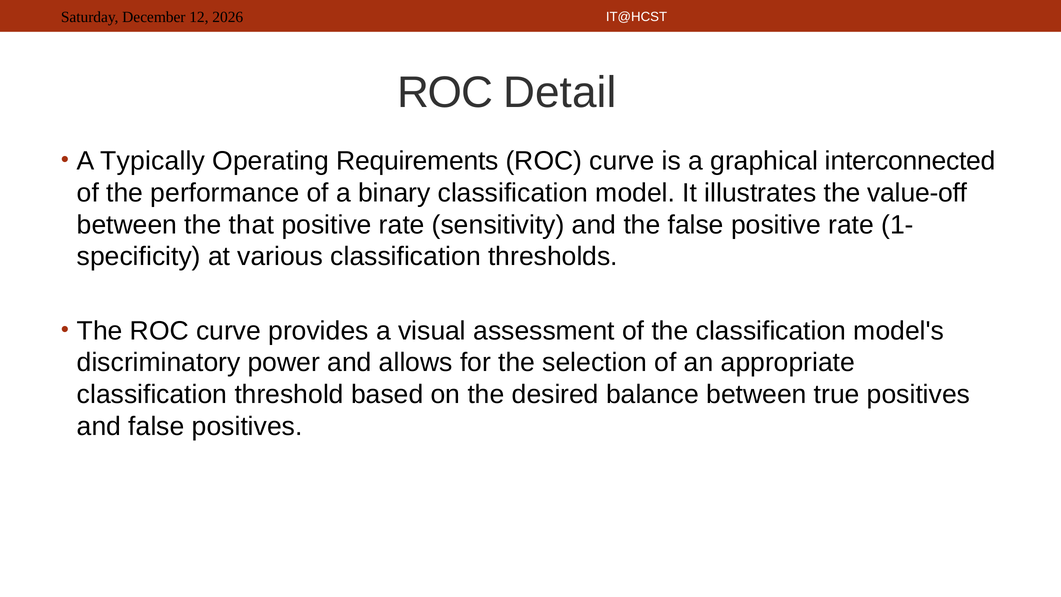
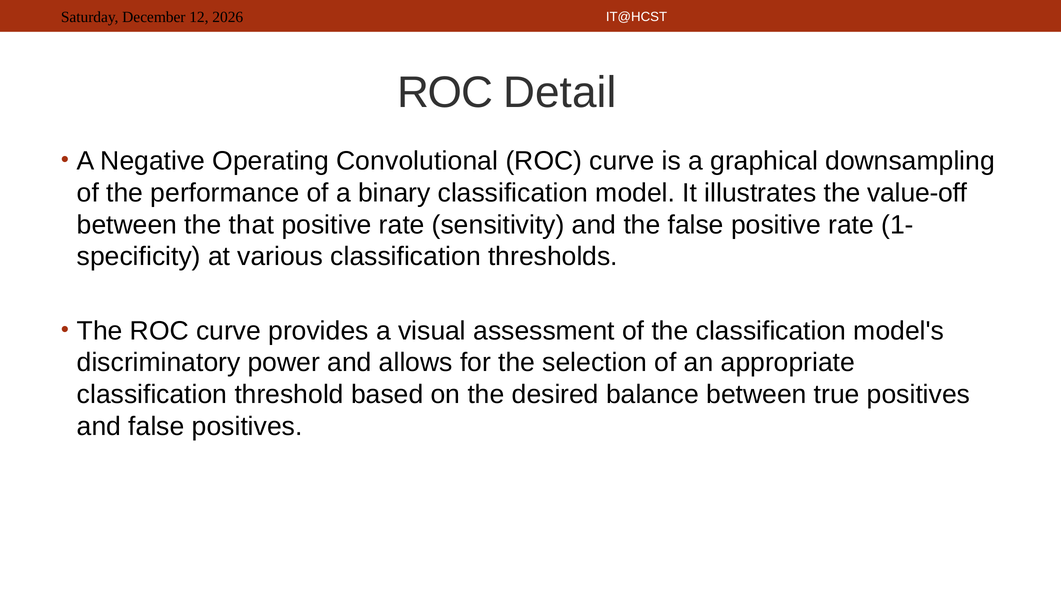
Typically: Typically -> Negative
Requirements: Requirements -> Convolutional
interconnected: interconnected -> downsampling
